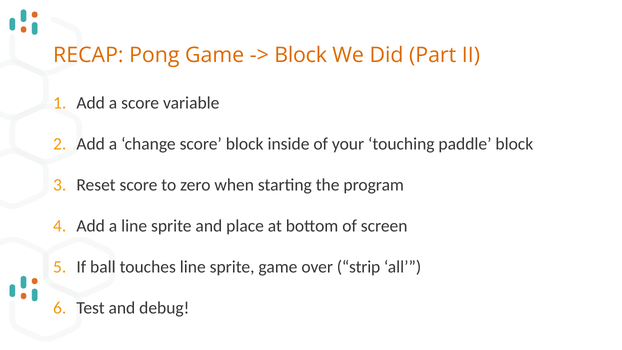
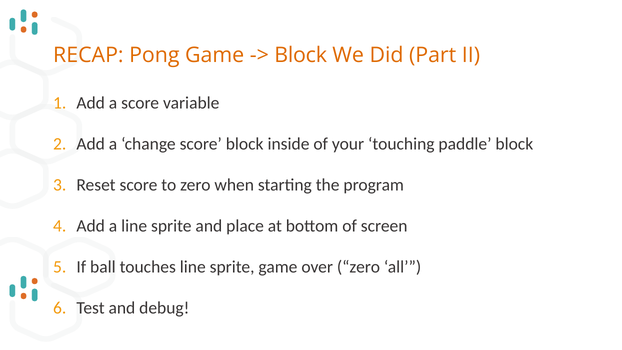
over strip: strip -> zero
